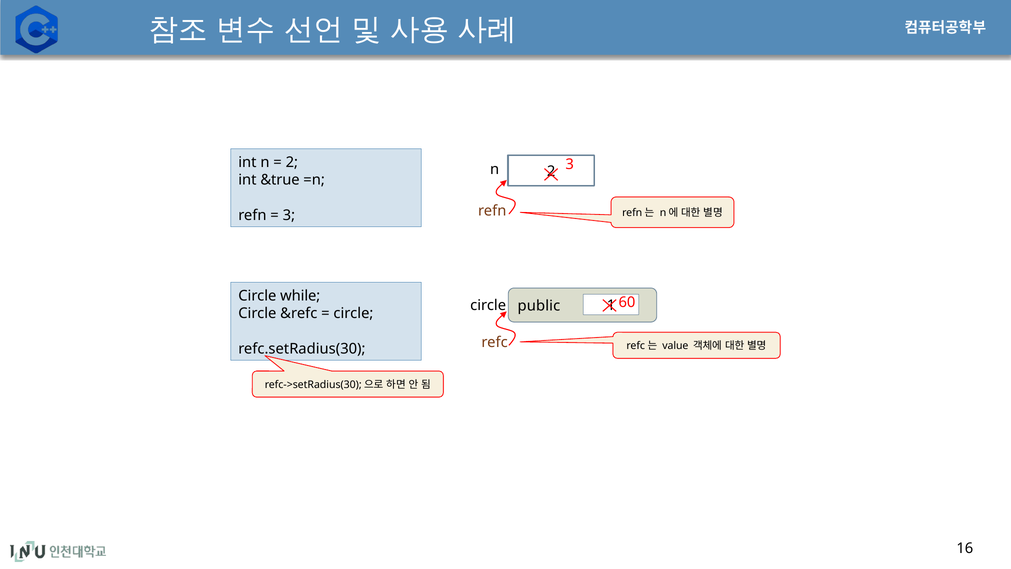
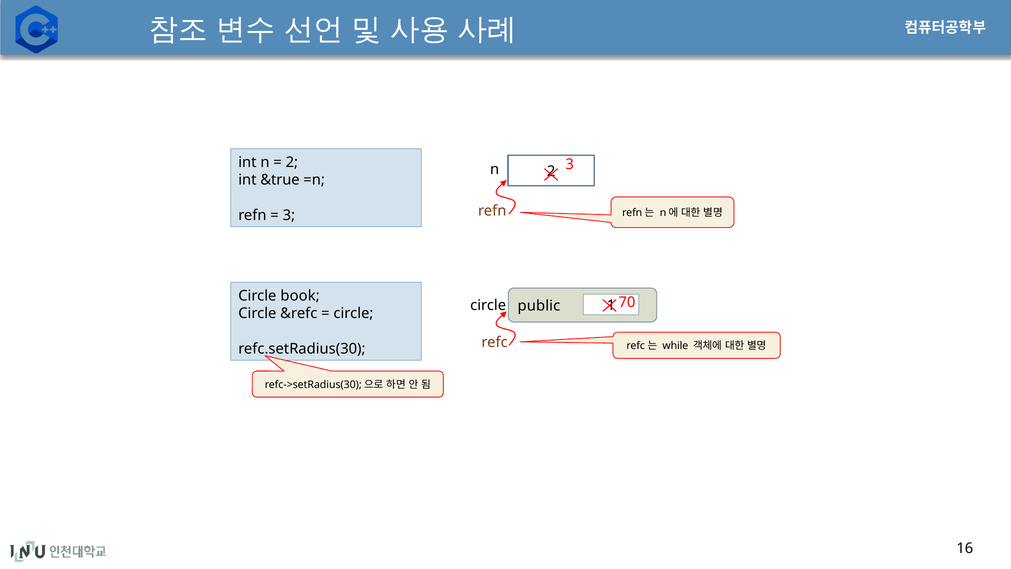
while: while -> book
60: 60 -> 70
value: value -> while
